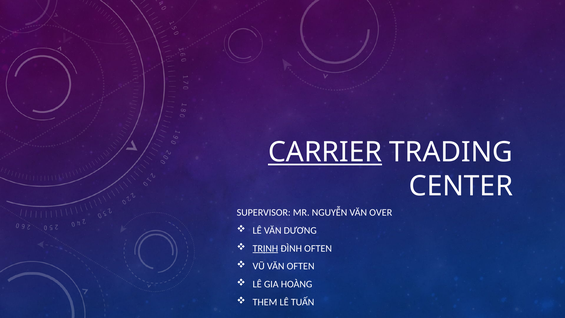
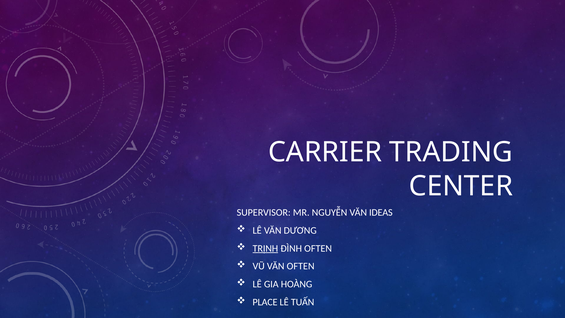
CARRIER underline: present -> none
OVER: OVER -> IDEAS
THEM: THEM -> PLACE
